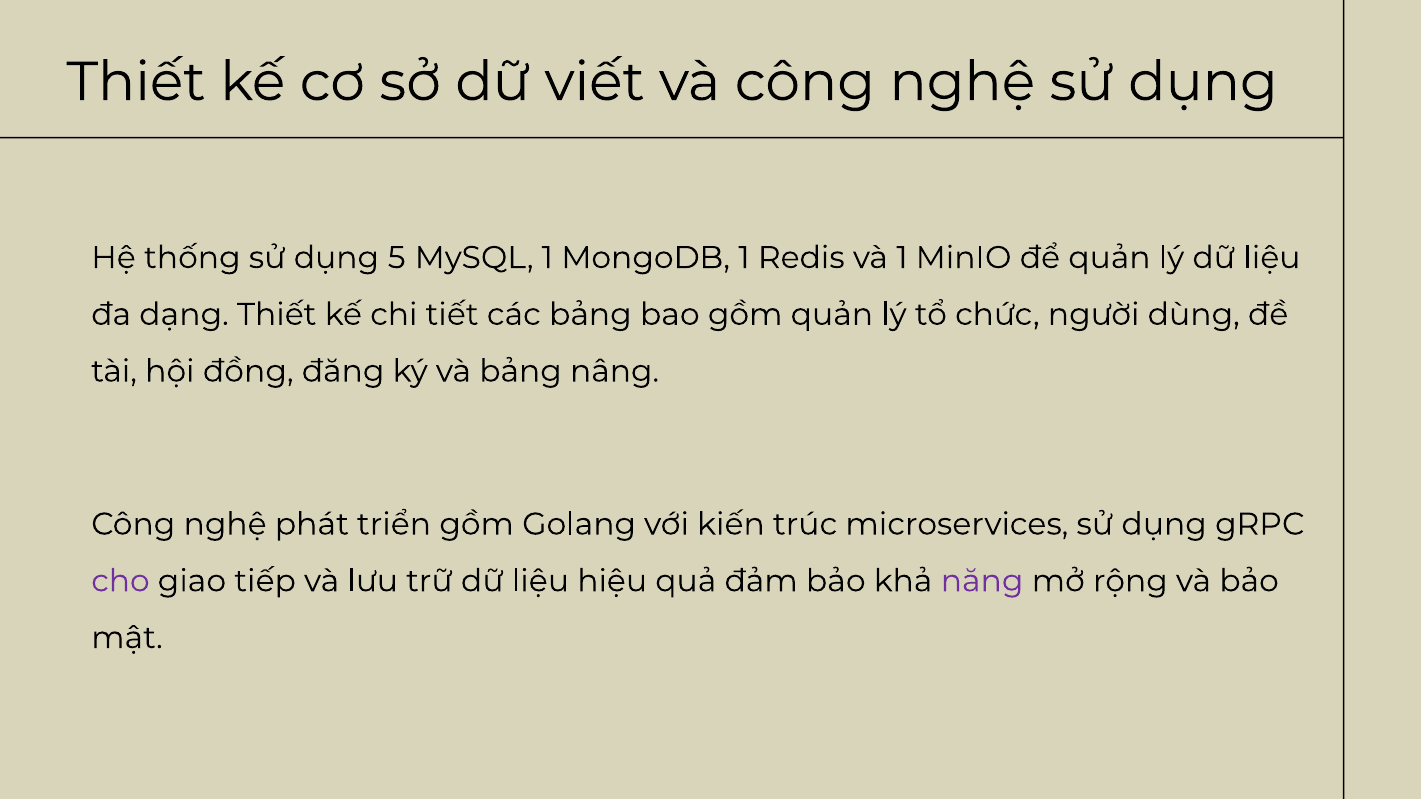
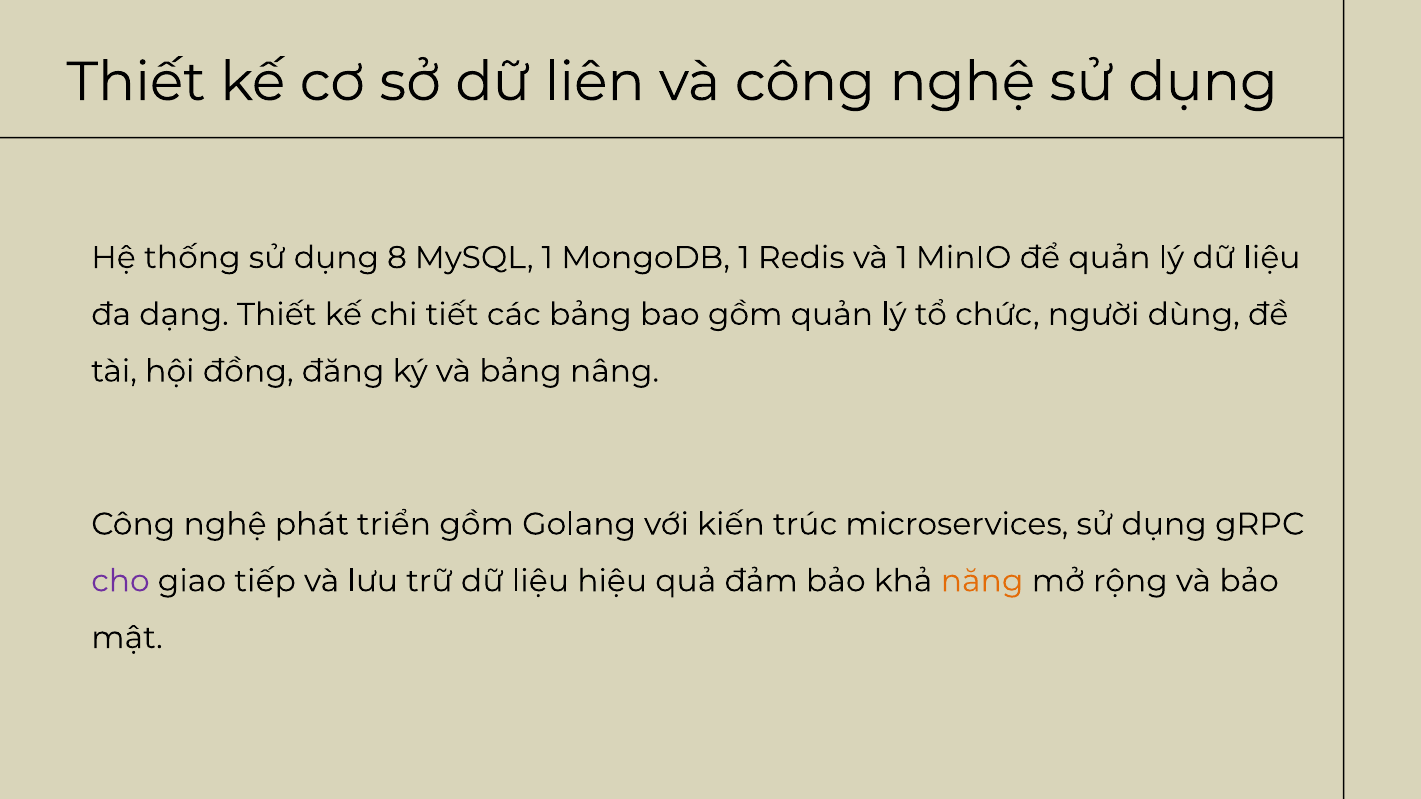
viết: viết -> liên
5: 5 -> 8
năng colour: purple -> orange
